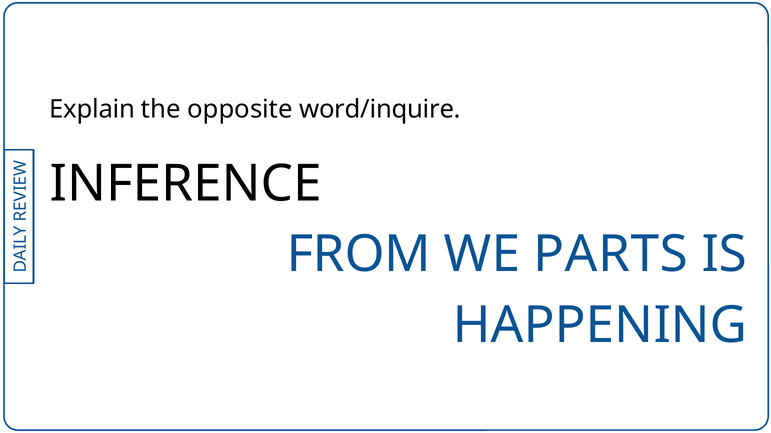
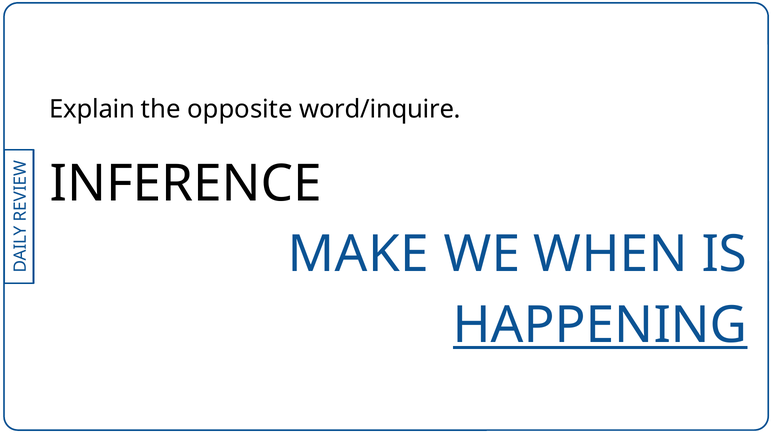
FROM: FROM -> MAKE
PARTS: PARTS -> WHEN
HAPPENING underline: none -> present
